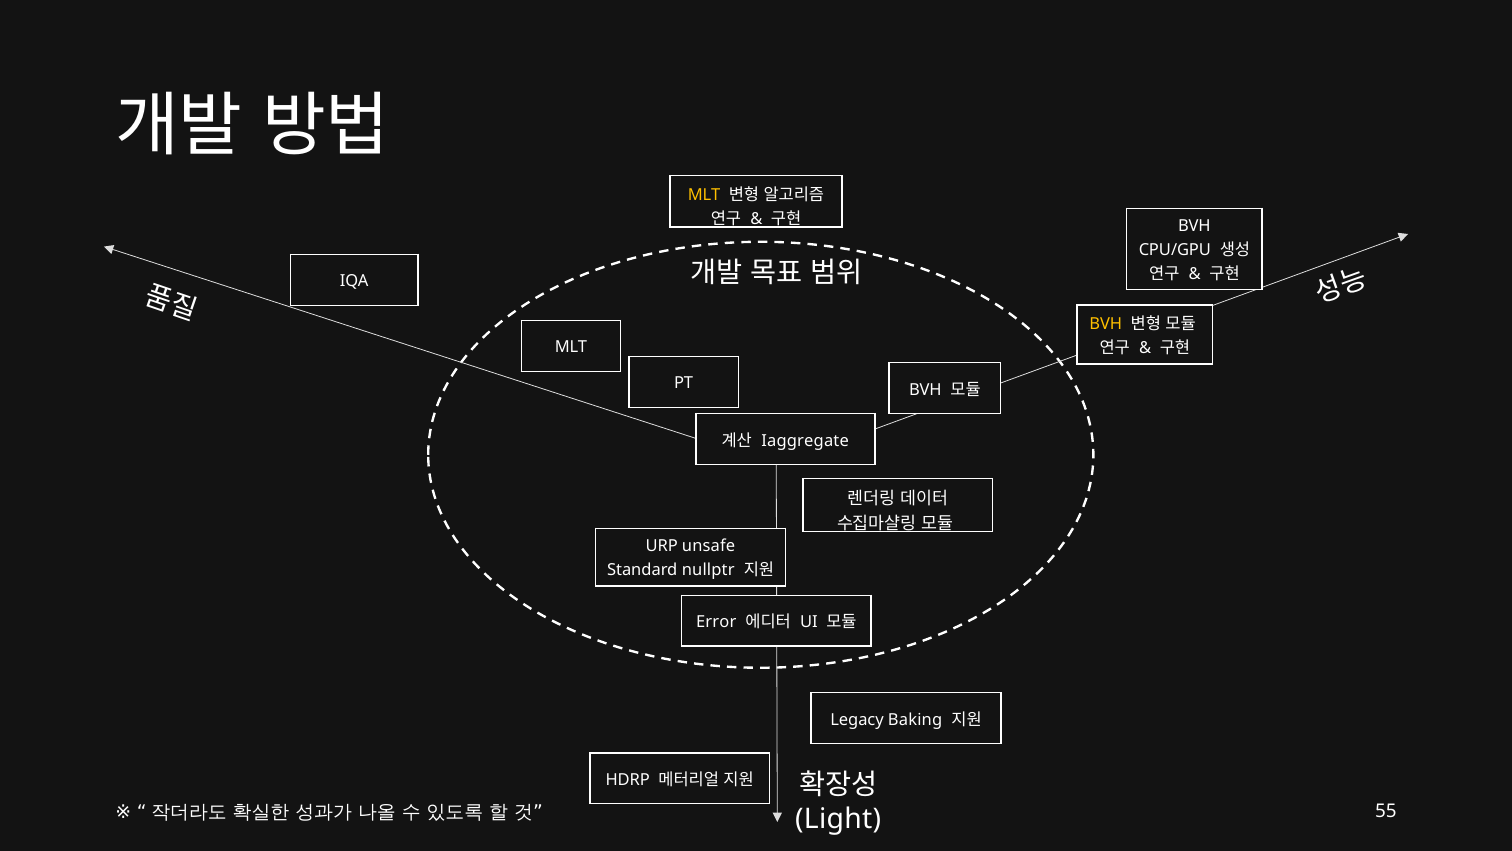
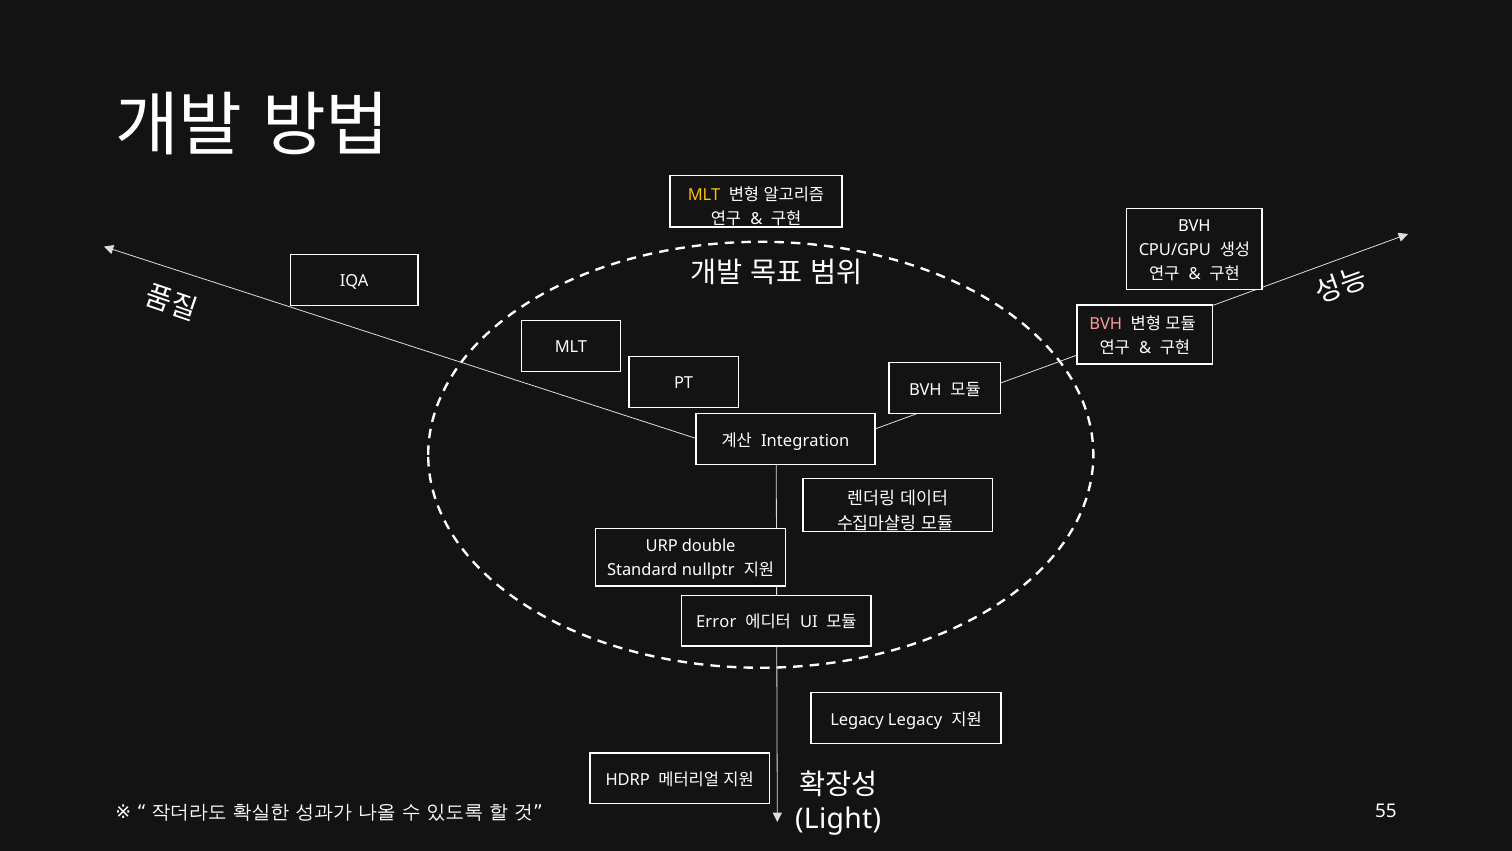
BVH at (1106, 324) colour: yellow -> pink
Iaggregate: Iaggregate -> Integration
unsafe: unsafe -> double
Legacy Baking: Baking -> Legacy
